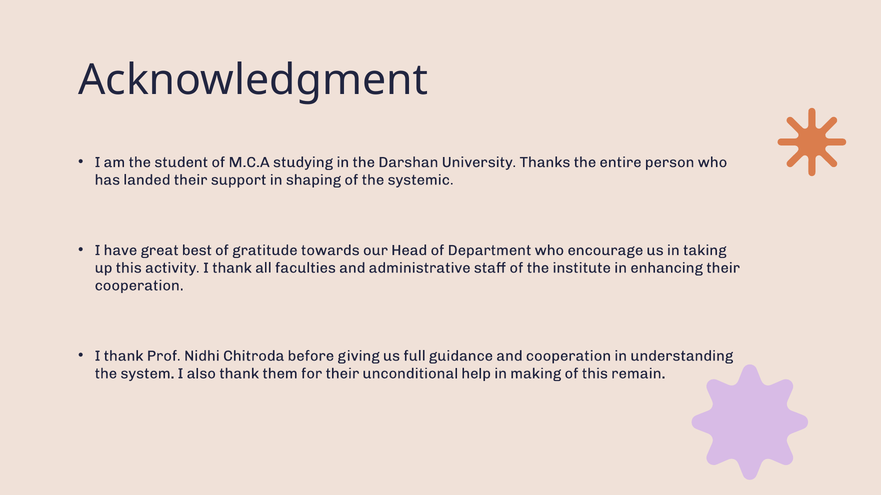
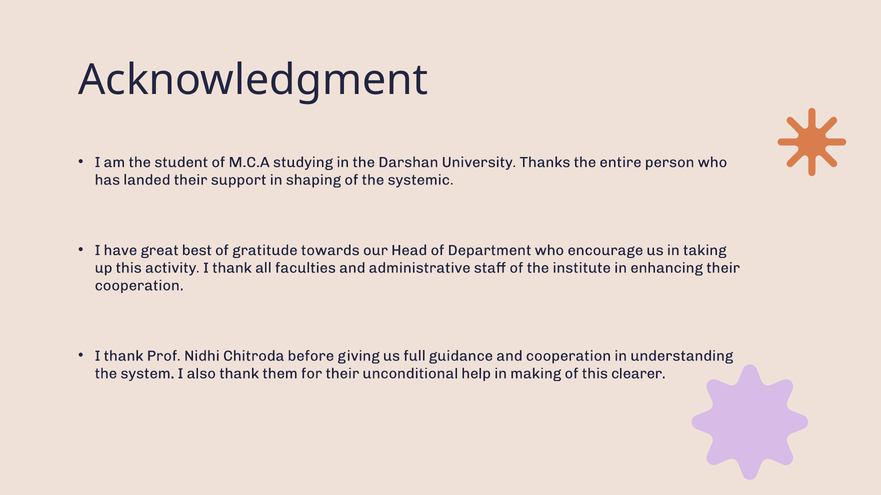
remain: remain -> clearer
